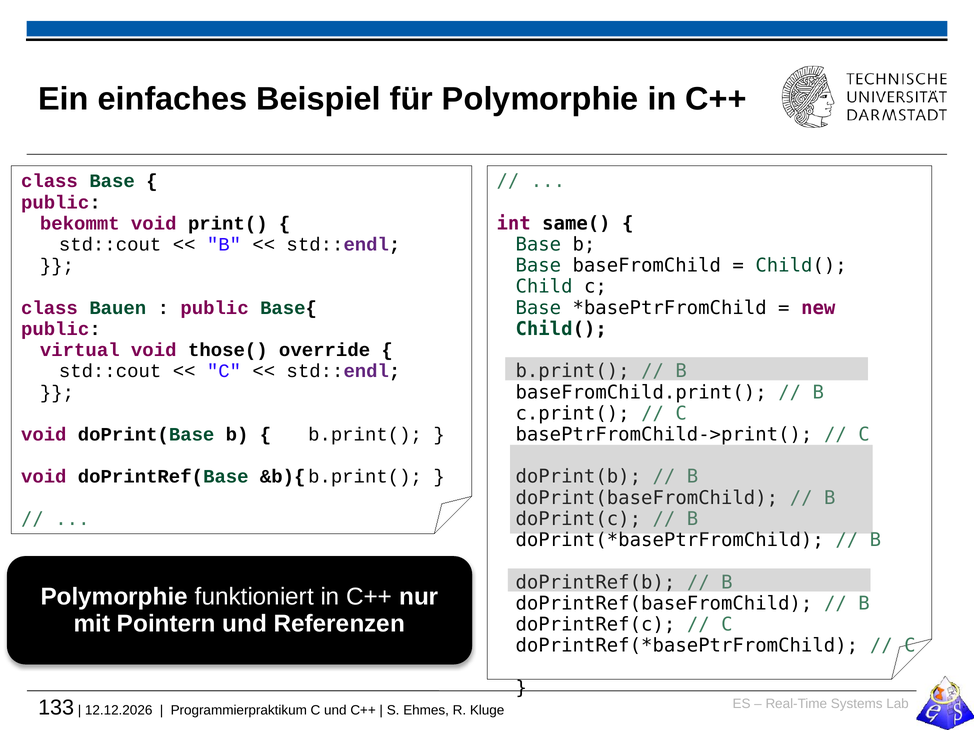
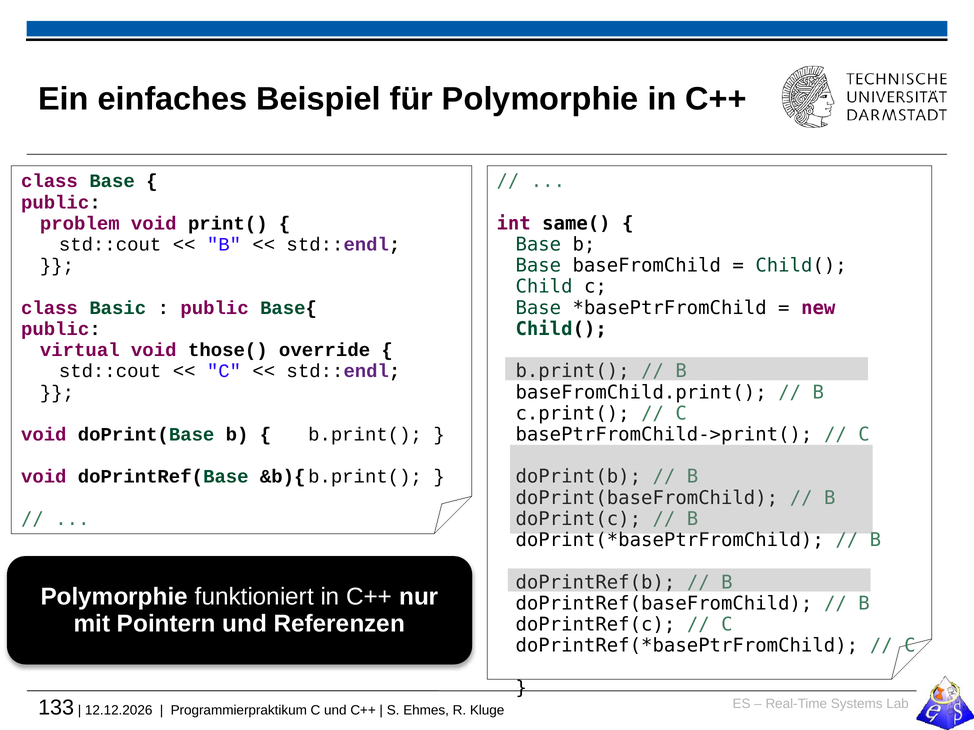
bekommt: bekommt -> problem
Bauen: Bauen -> Basic
